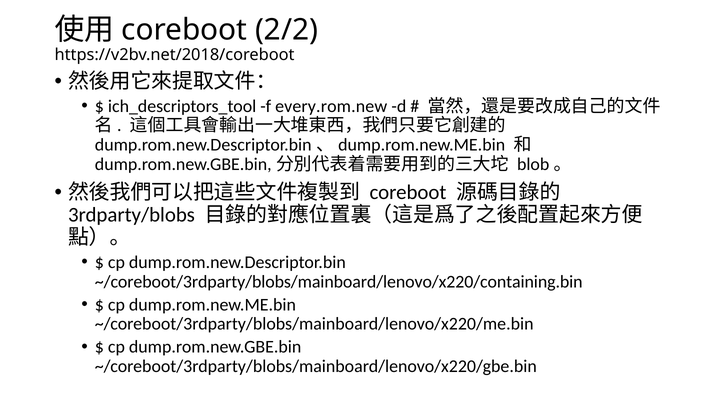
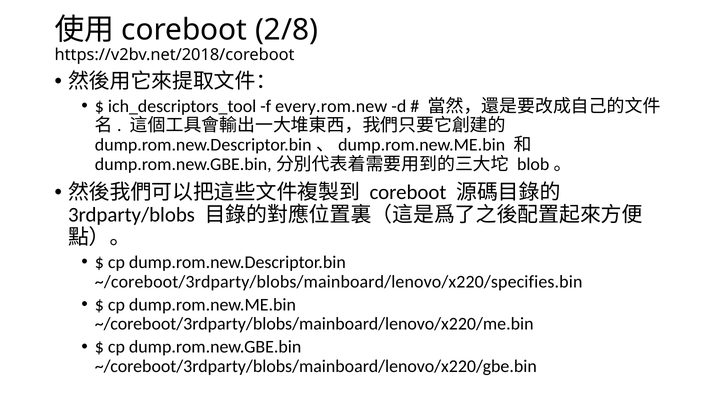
2/2: 2/2 -> 2/8
~/coreboot/3rdparty/blobs/mainboard/lenovo/x220/containing.bin: ~/coreboot/3rdparty/blobs/mainboard/lenovo/x220/containing.bin -> ~/coreboot/3rdparty/blobs/mainboard/lenovo/x220/specifies.bin
